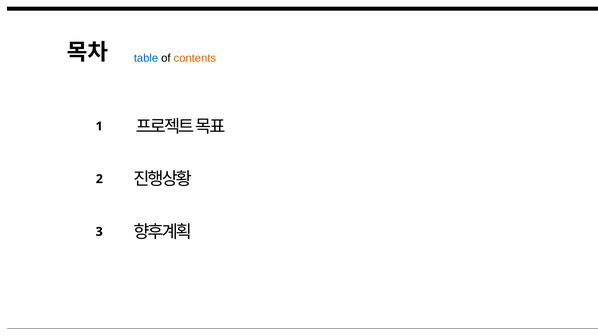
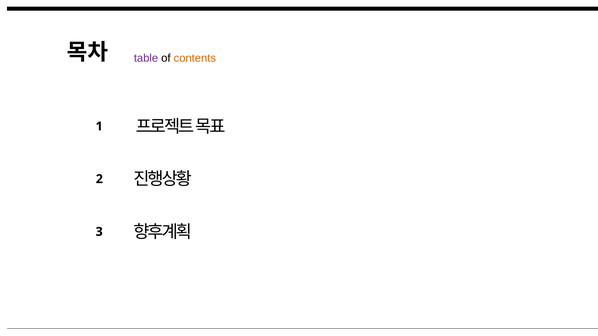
table colour: blue -> purple
